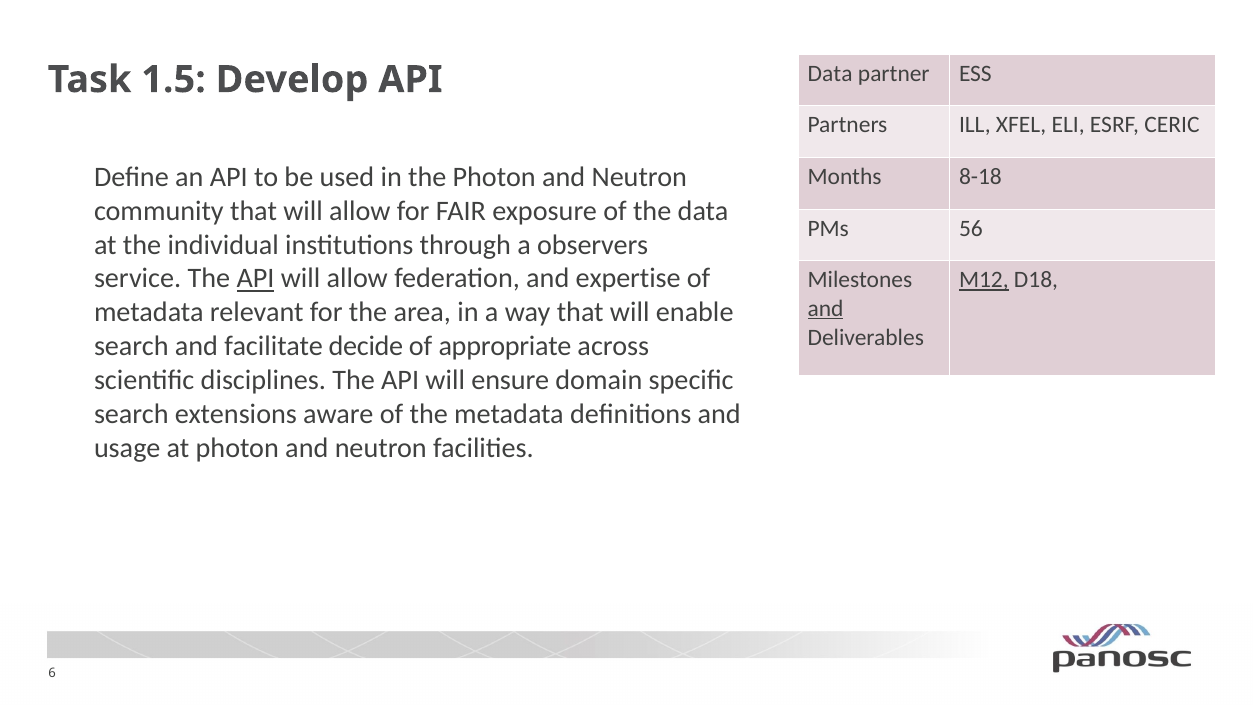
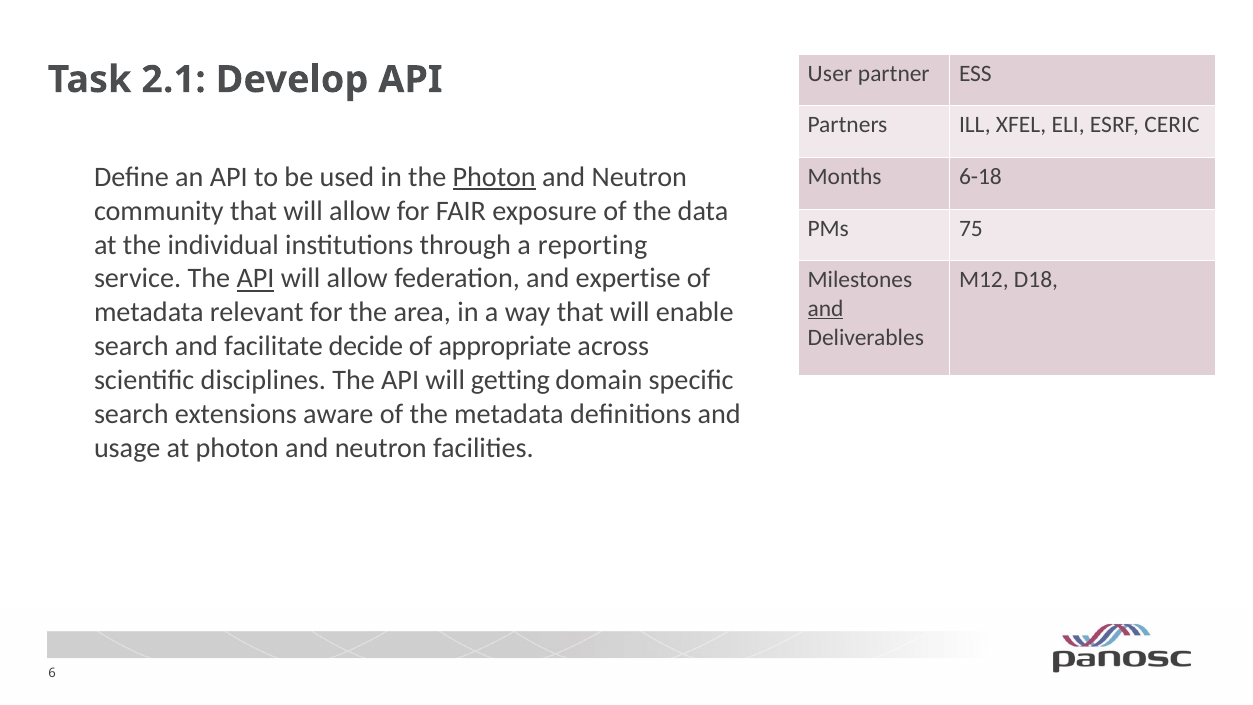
Data at (830, 74): Data -> User
1.5: 1.5 -> 2.1
Photon at (494, 177) underline: none -> present
8-18: 8-18 -> 6-18
56: 56 -> 75
observers: observers -> reporting
M12 underline: present -> none
ensure: ensure -> getting
